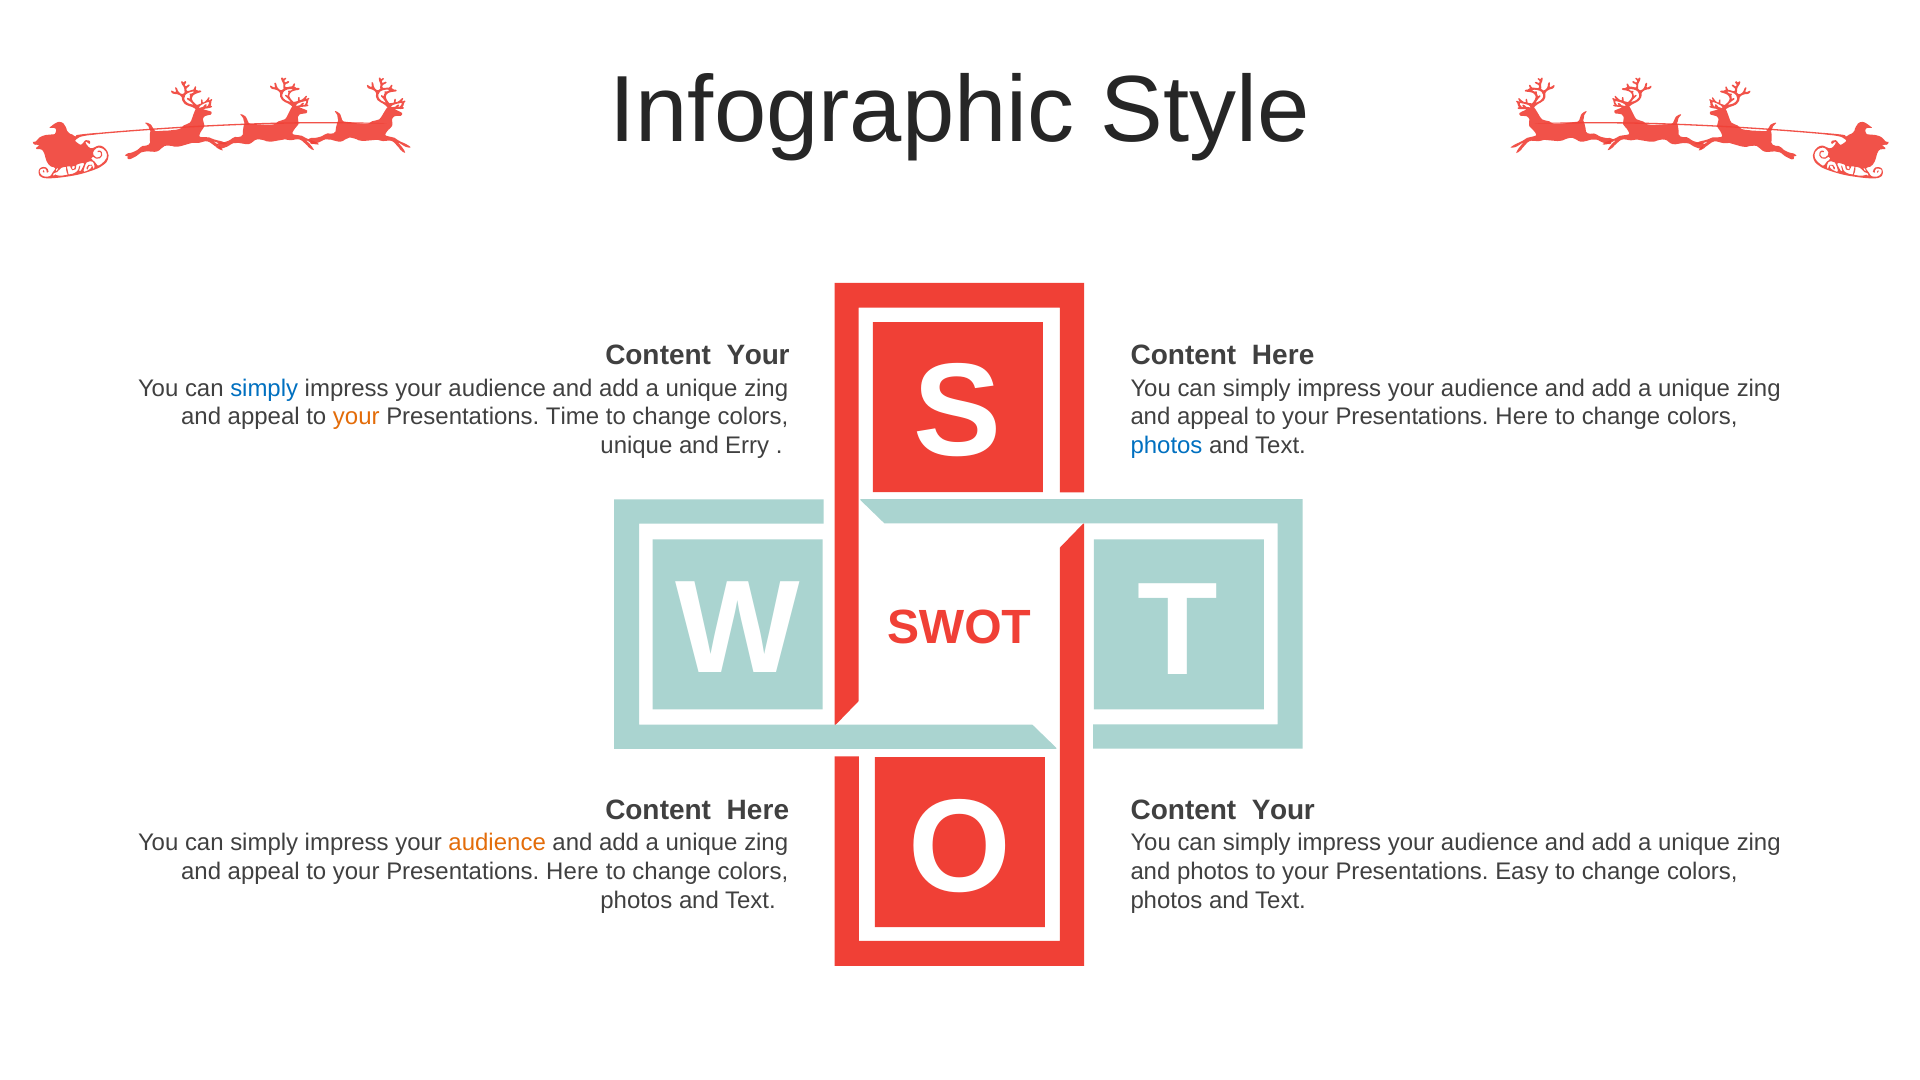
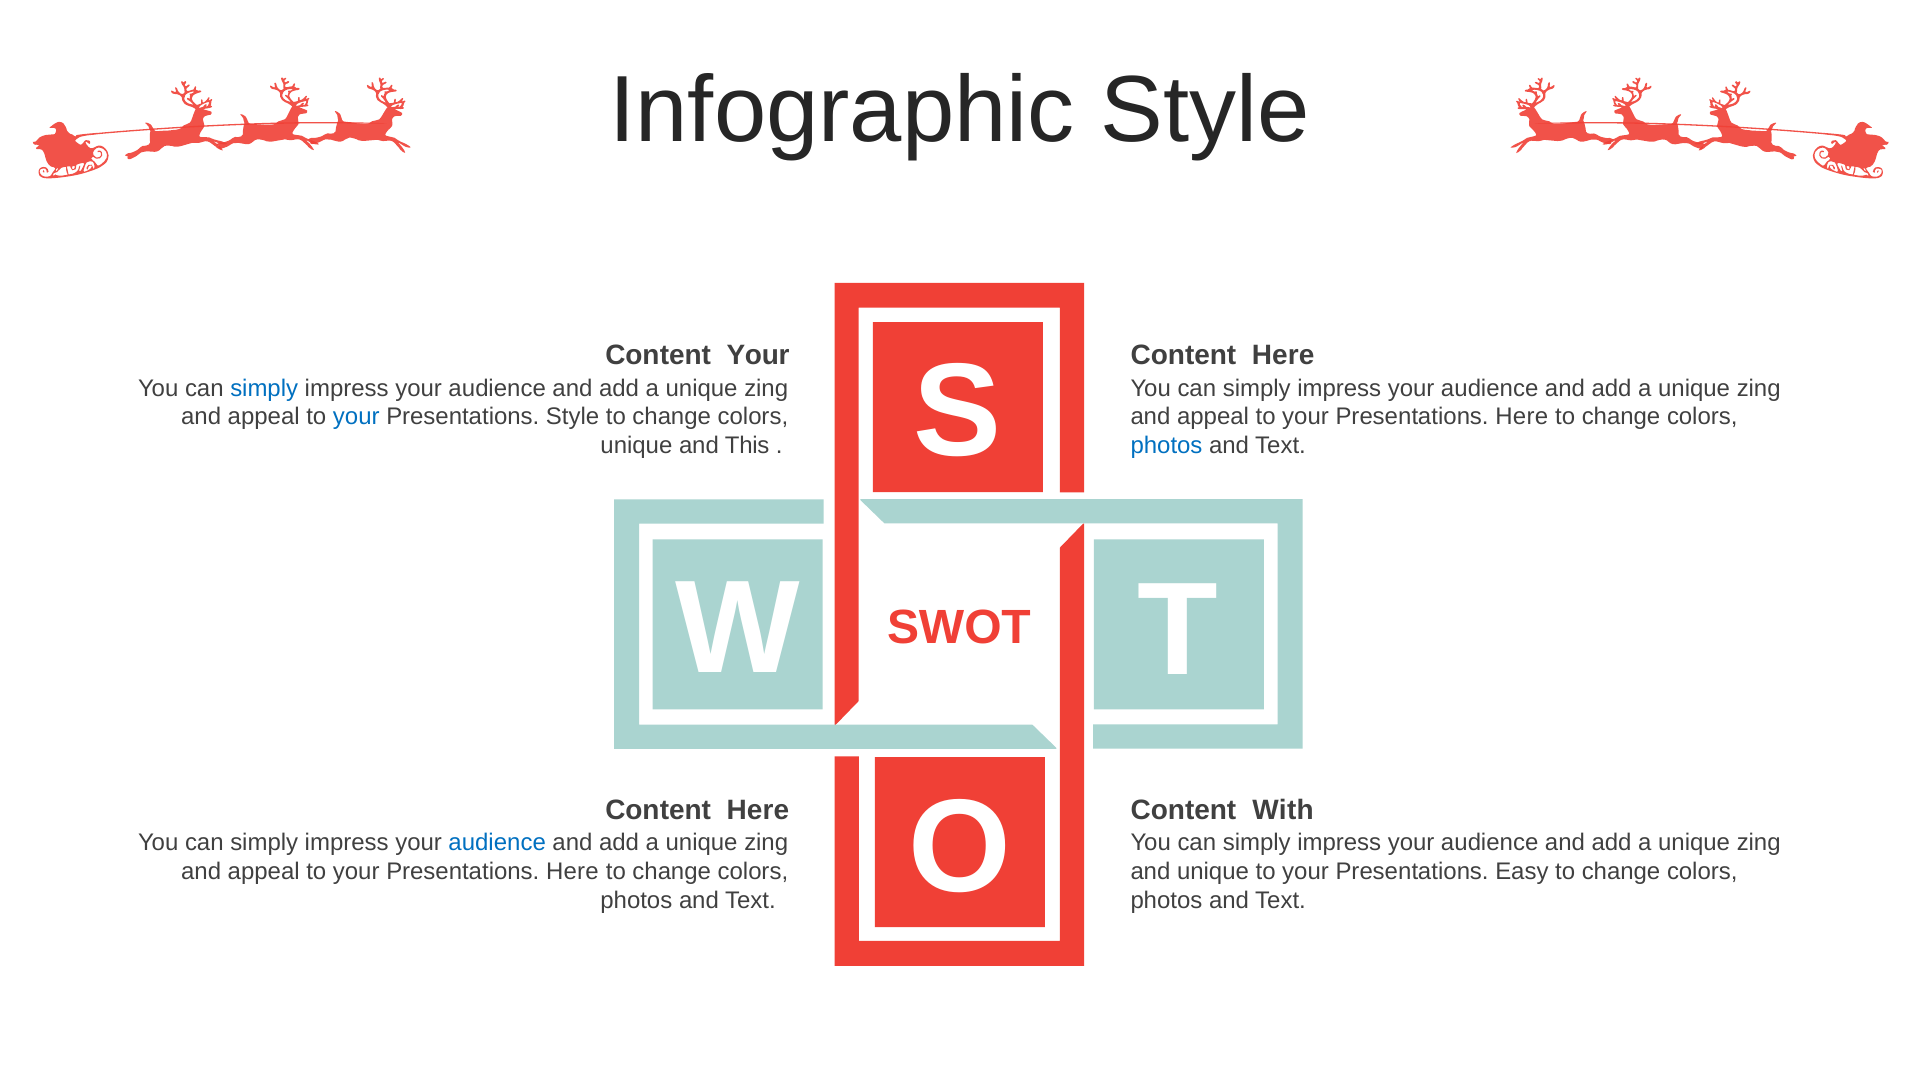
your at (356, 417) colour: orange -> blue
Presentations Time: Time -> Style
Erry: Erry -> This
Your at (1283, 810): Your -> With
audience at (497, 843) colour: orange -> blue
and photos: photos -> unique
